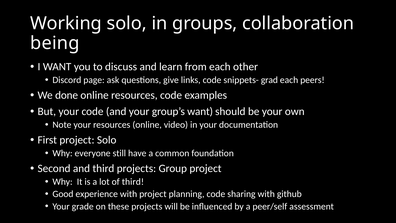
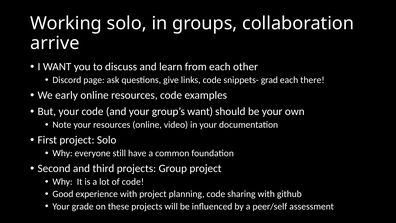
being: being -> arrive
peers: peers -> there
done: done -> early
of third: third -> code
